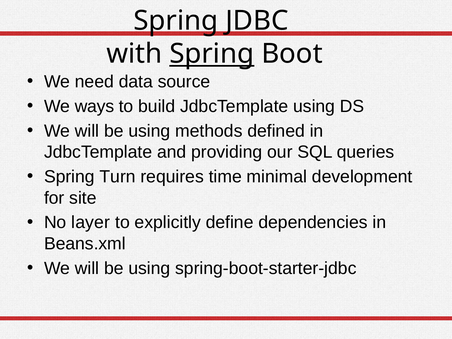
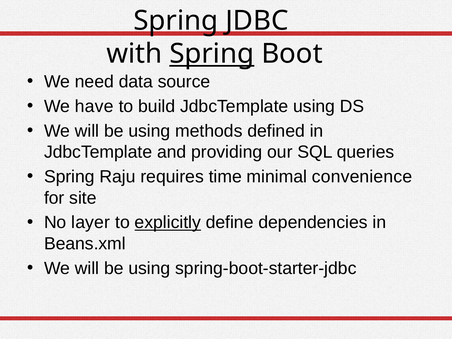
ways: ways -> have
Turn: Turn -> Raju
development: development -> convenience
explicitly underline: none -> present
